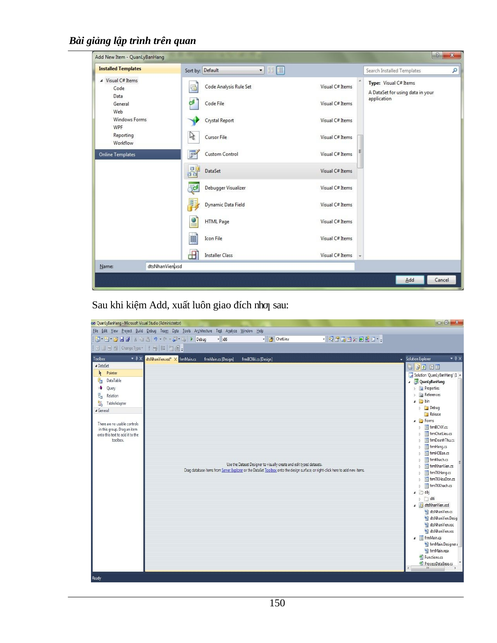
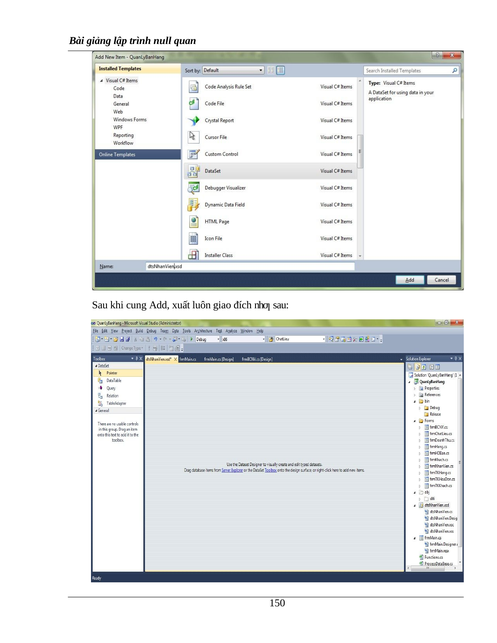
trên: trên -> null
kiệm: kiệm -> cung
